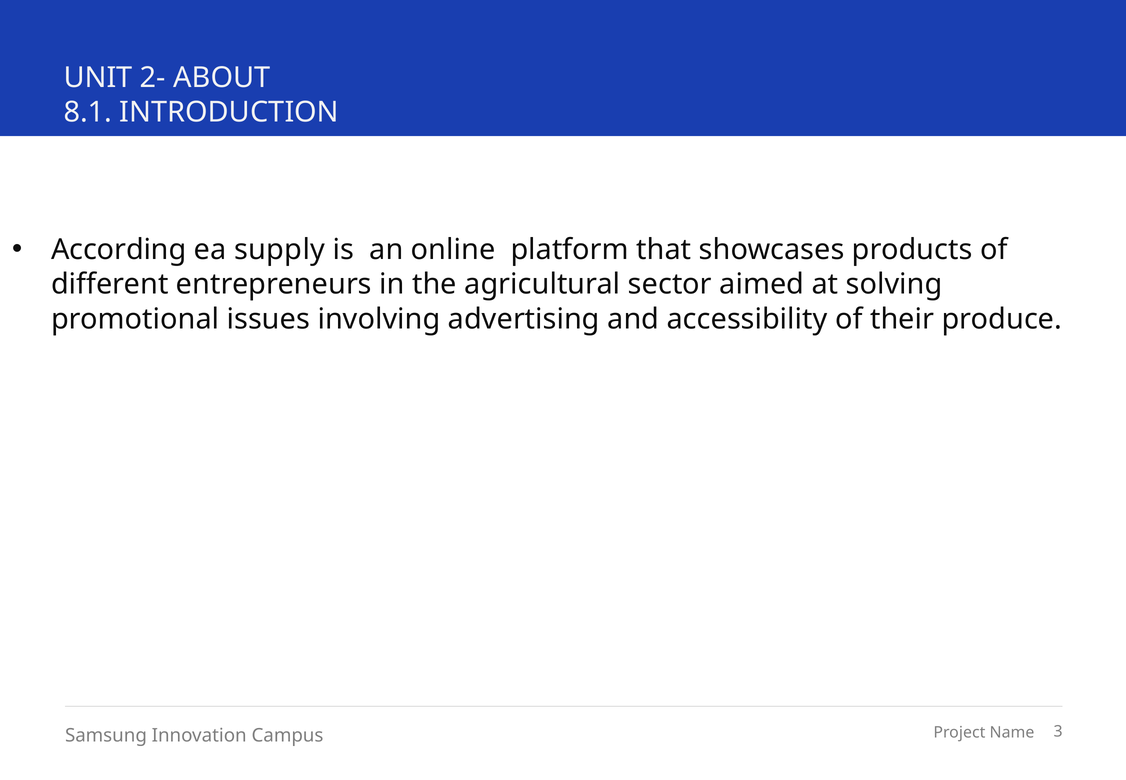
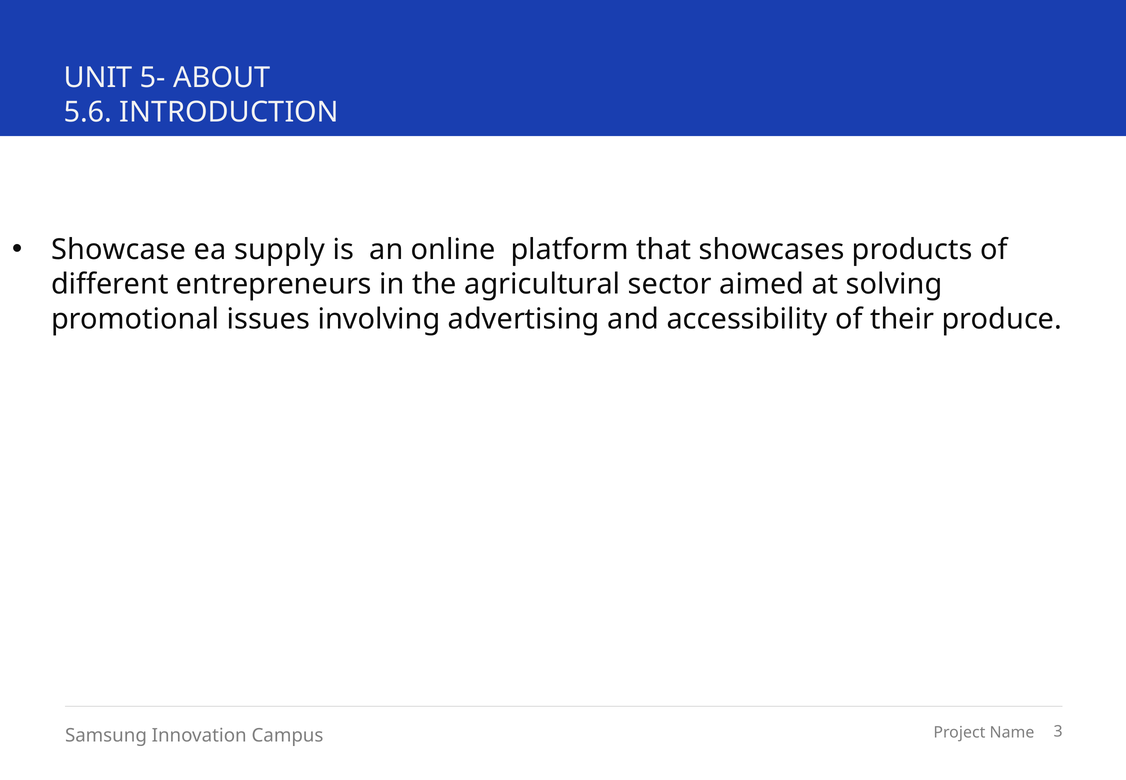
2-: 2- -> 5-
8.1: 8.1 -> 5.6
According: According -> Showcase
